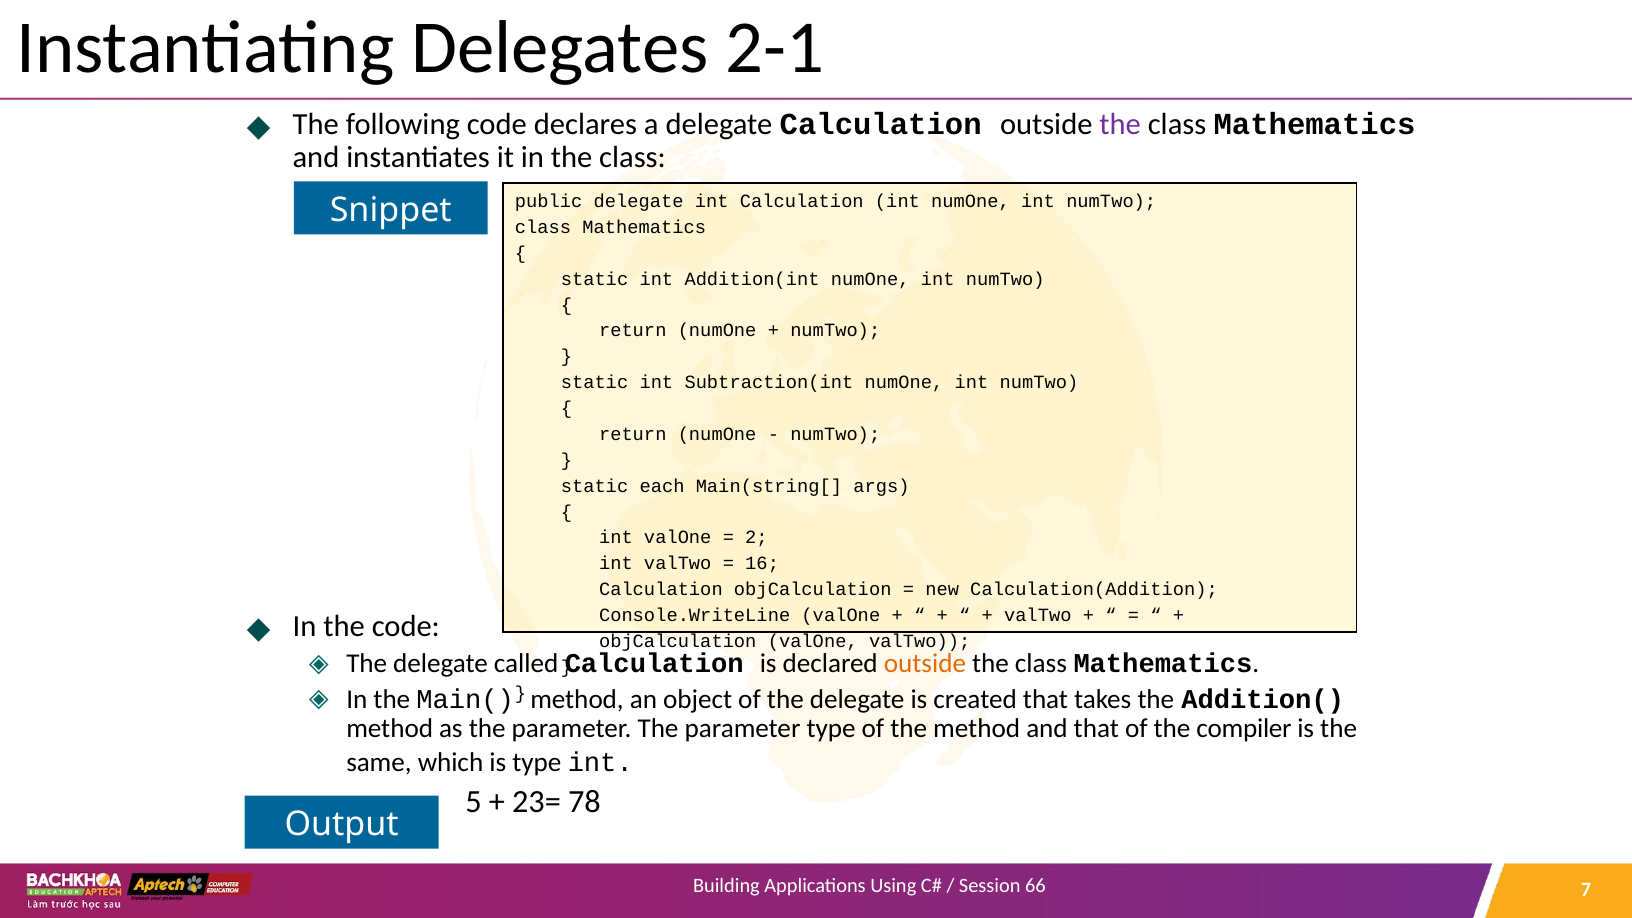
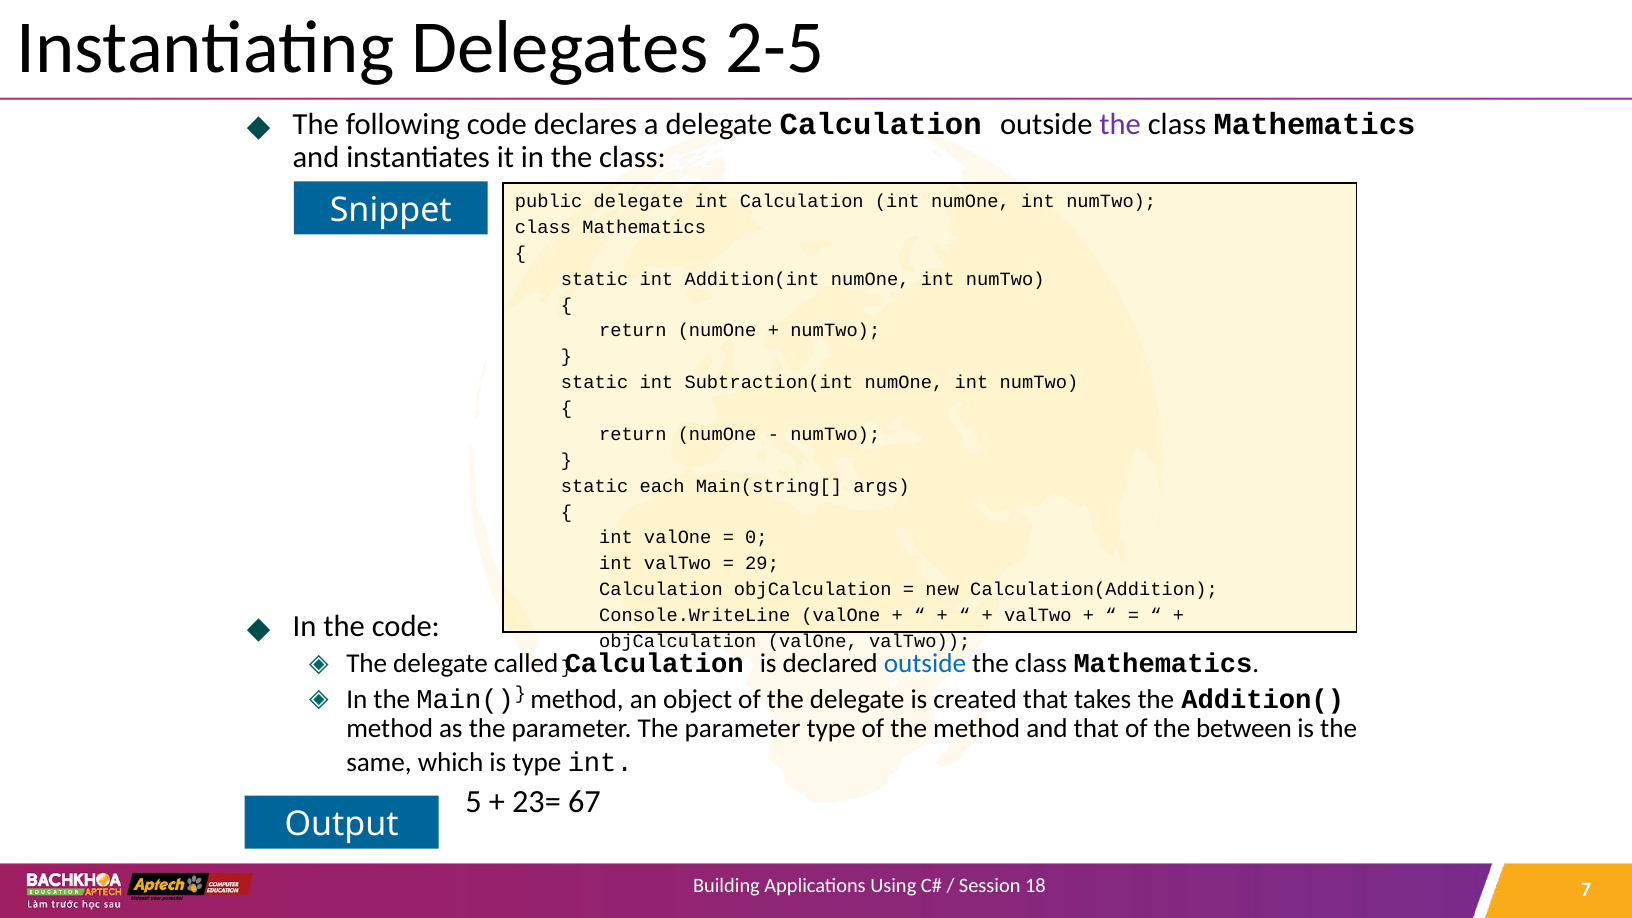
2-1: 2-1 -> 2-5
2: 2 -> 0
16: 16 -> 29
outside at (925, 663) colour: orange -> blue
compiler: compiler -> between
78: 78 -> 67
66: 66 -> 18
